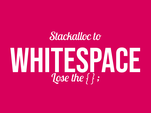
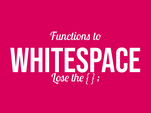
Stackalloc: Stackalloc -> Functions
